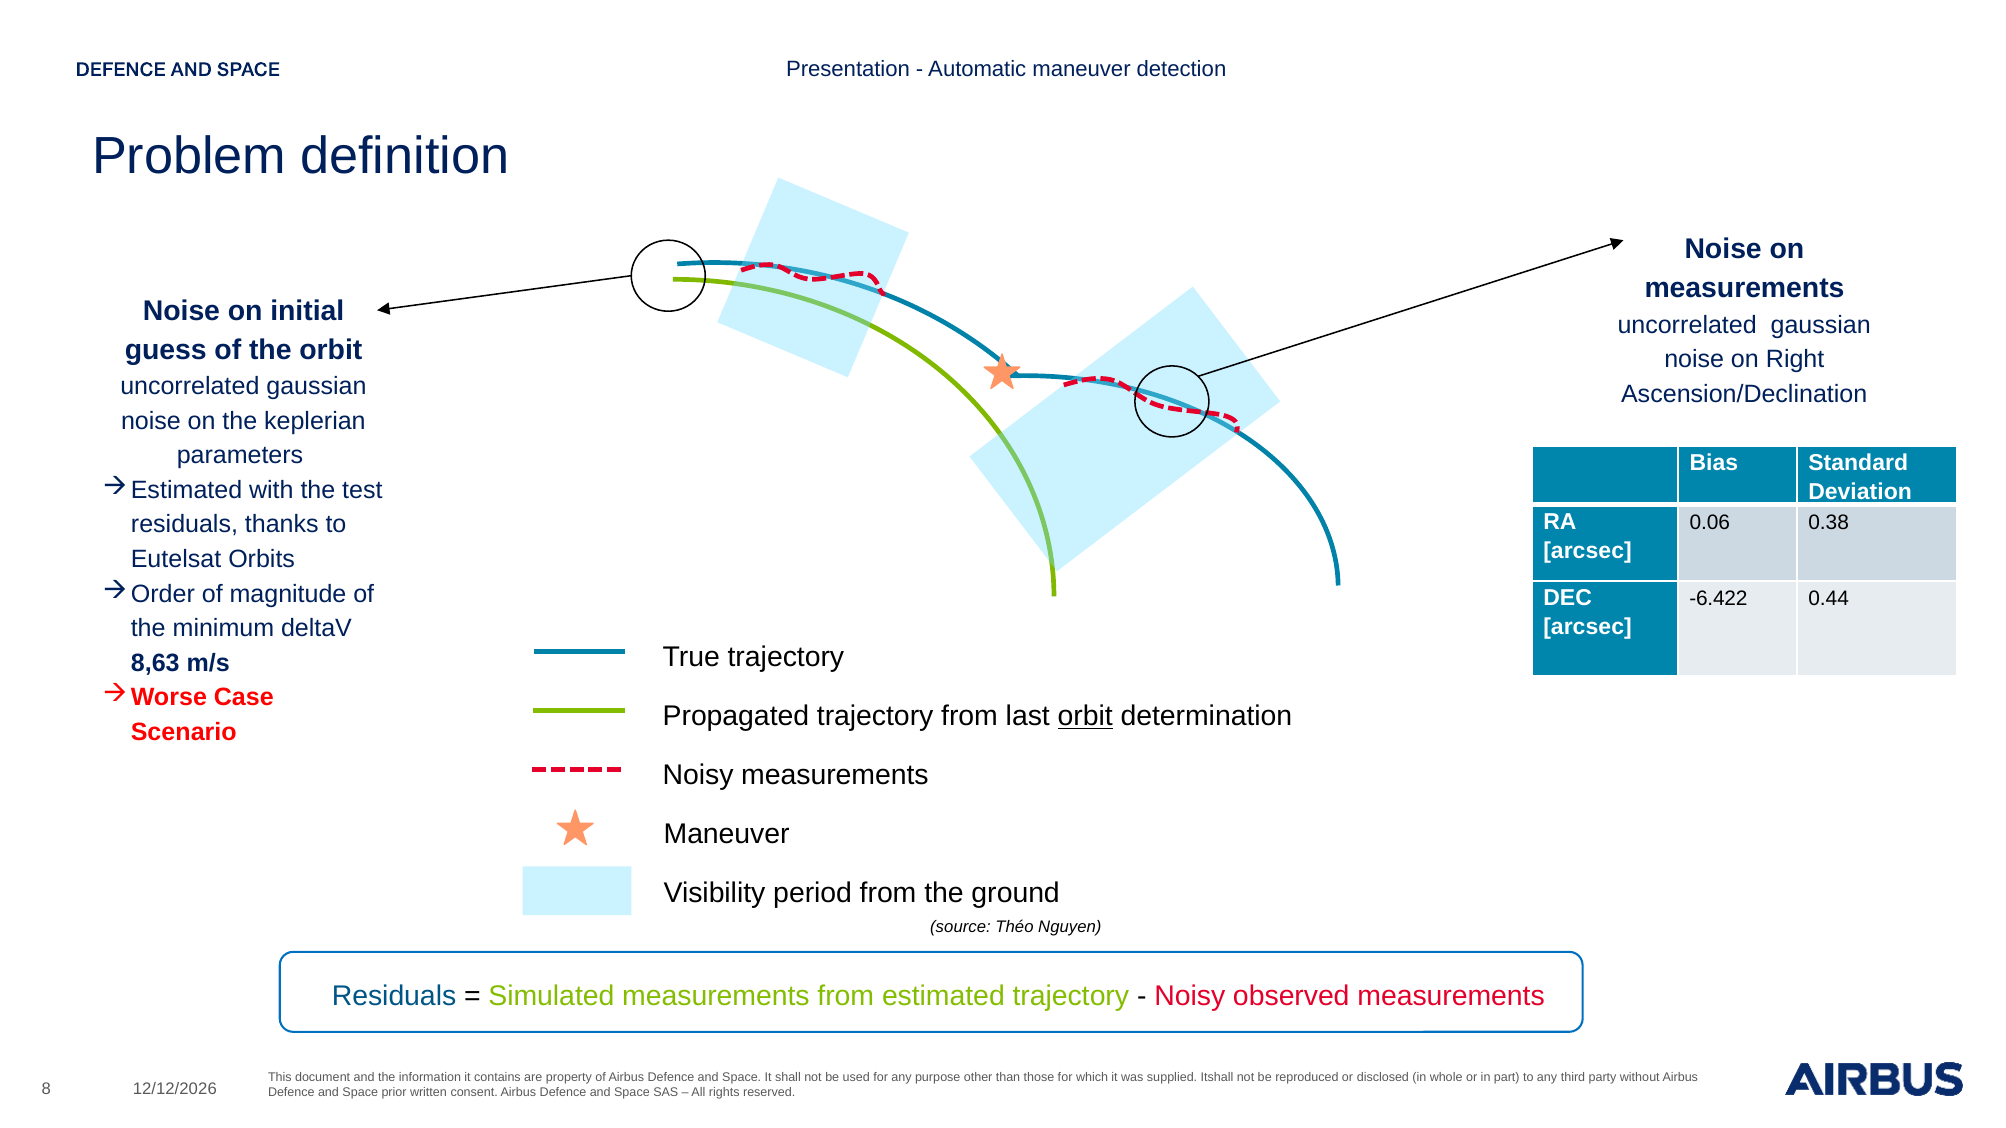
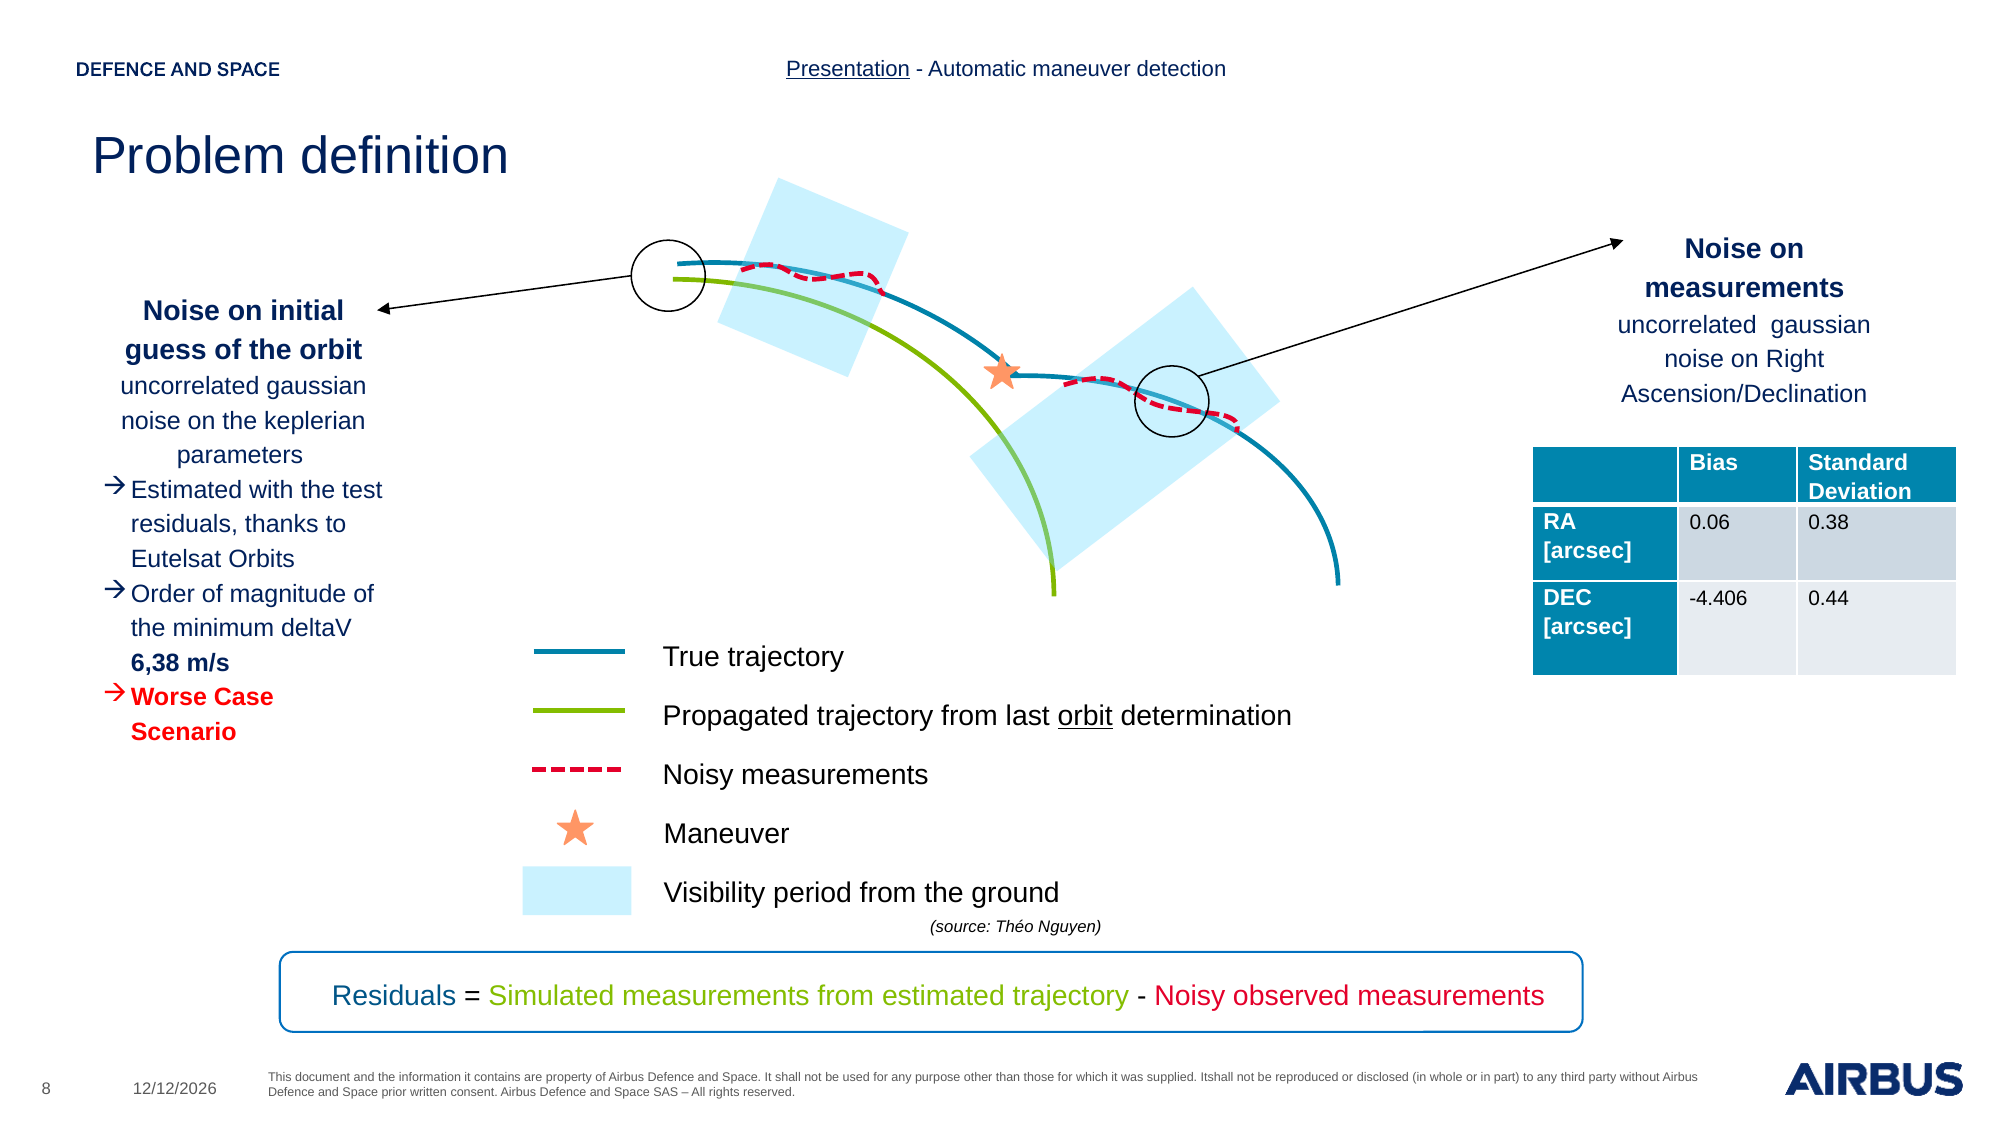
Presentation underline: none -> present
-6.422: -6.422 -> -4.406
8,63: 8,63 -> 6,38
